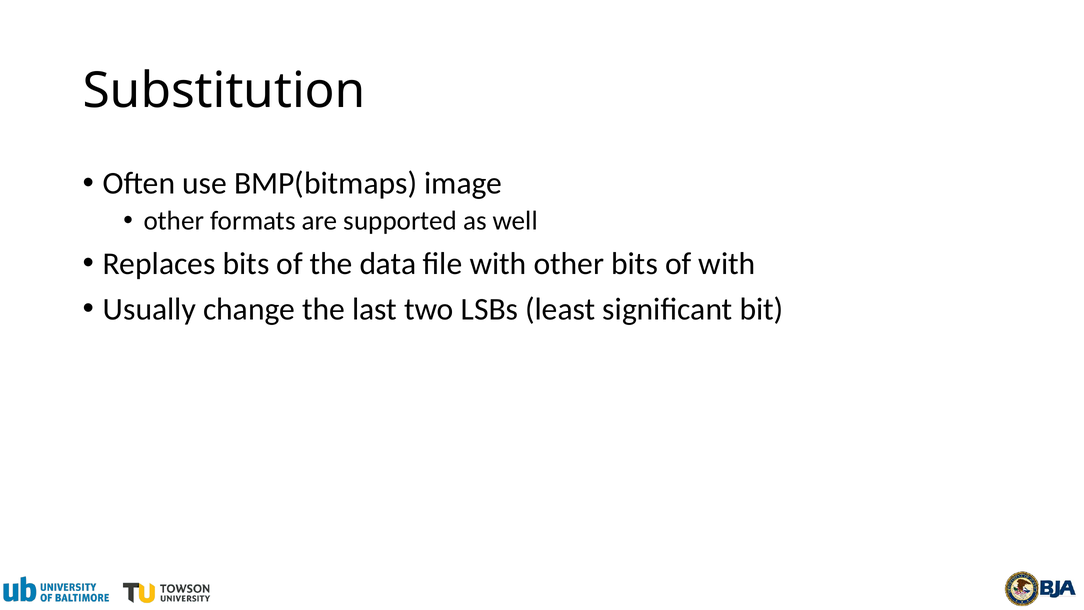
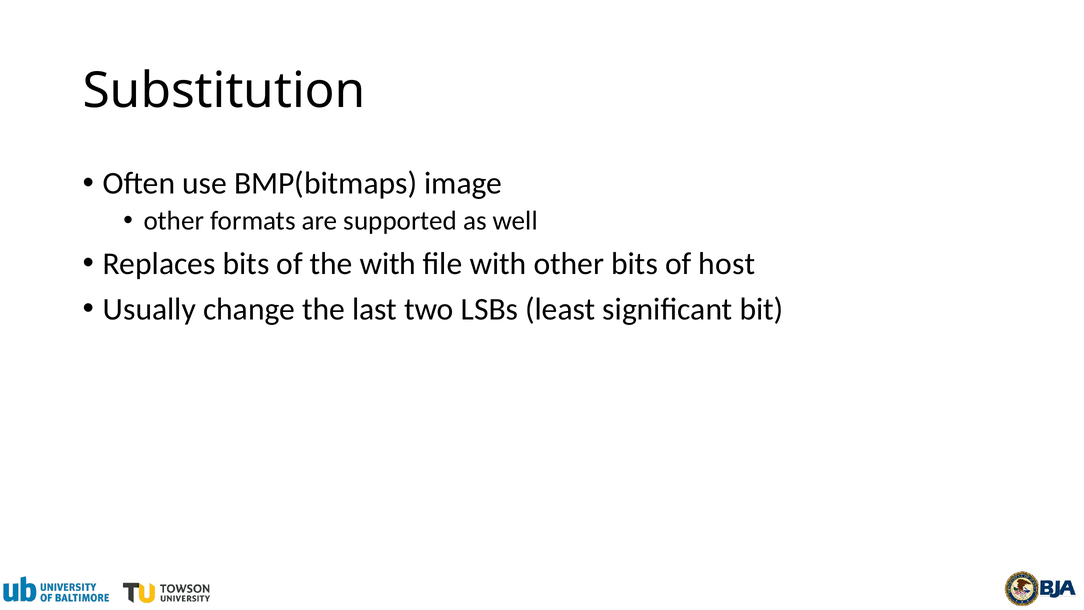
the data: data -> with
of with: with -> host
